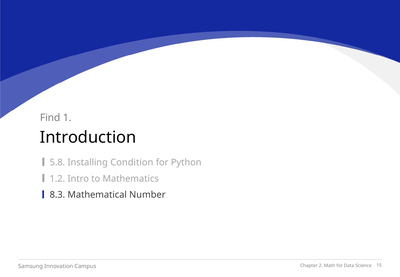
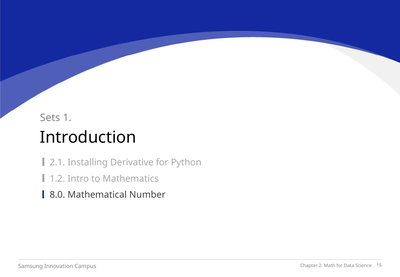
Find: Find -> Sets
5.8: 5.8 -> 2.1
Condition: Condition -> Derivative
8.3: 8.3 -> 8.0
